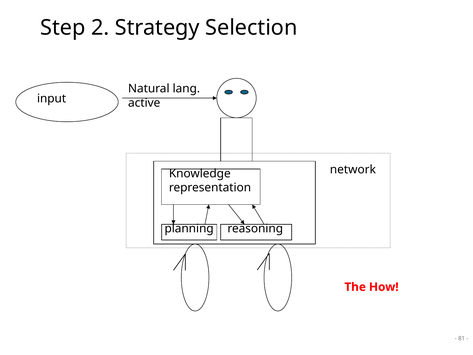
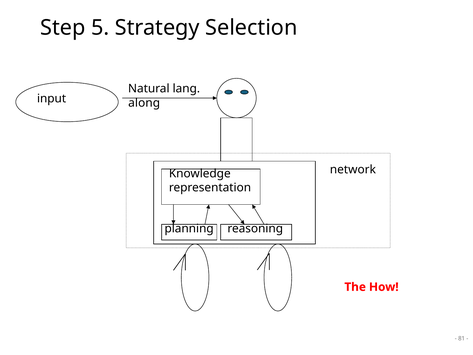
2: 2 -> 5
active: active -> along
